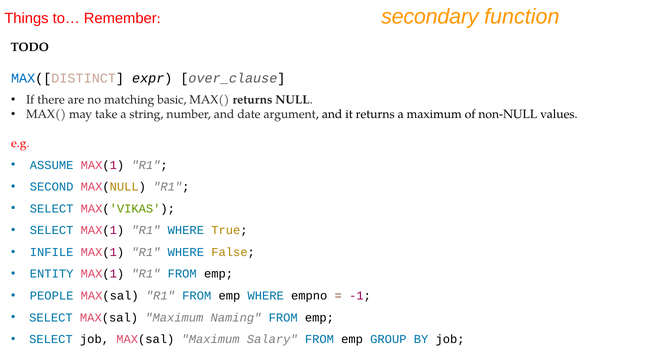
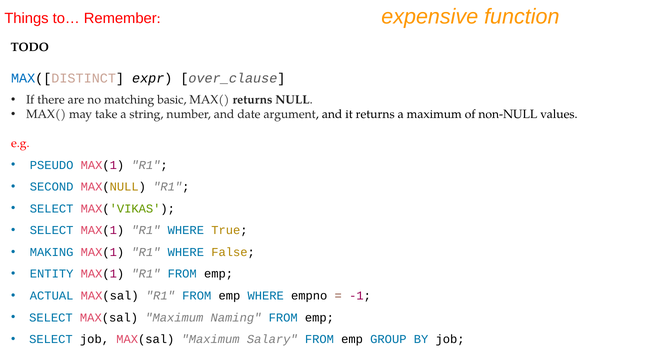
secondary: secondary -> expensive
ASSUME: ASSUME -> PSEUDO
INFILE: INFILE -> MAKING
PEOPLE: PEOPLE -> ACTUAL
